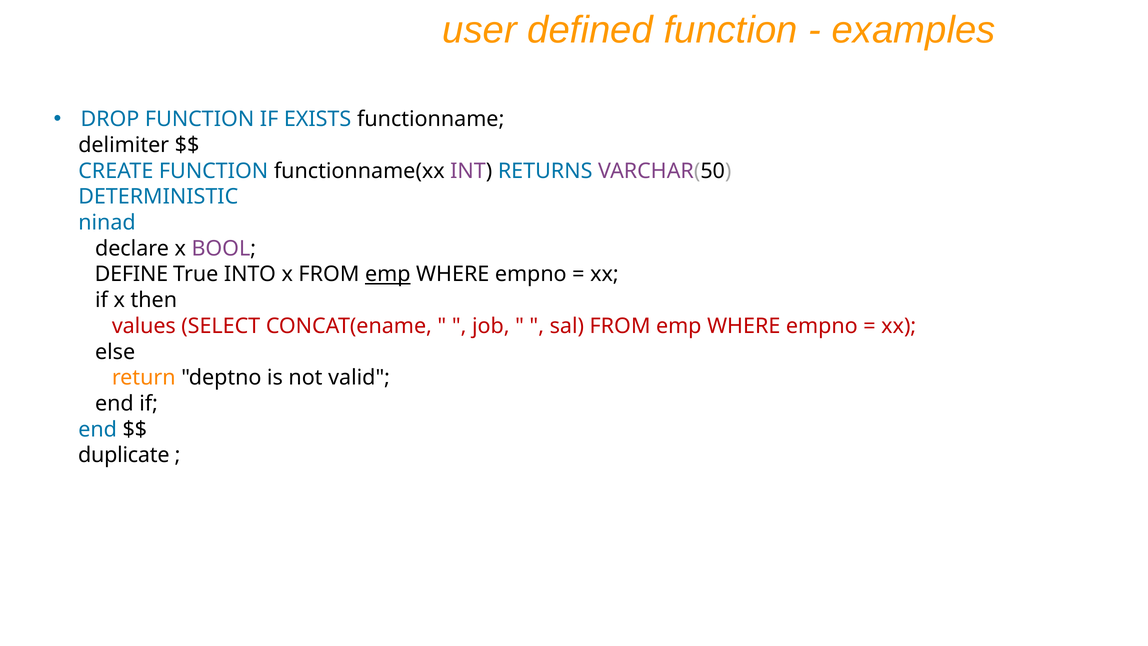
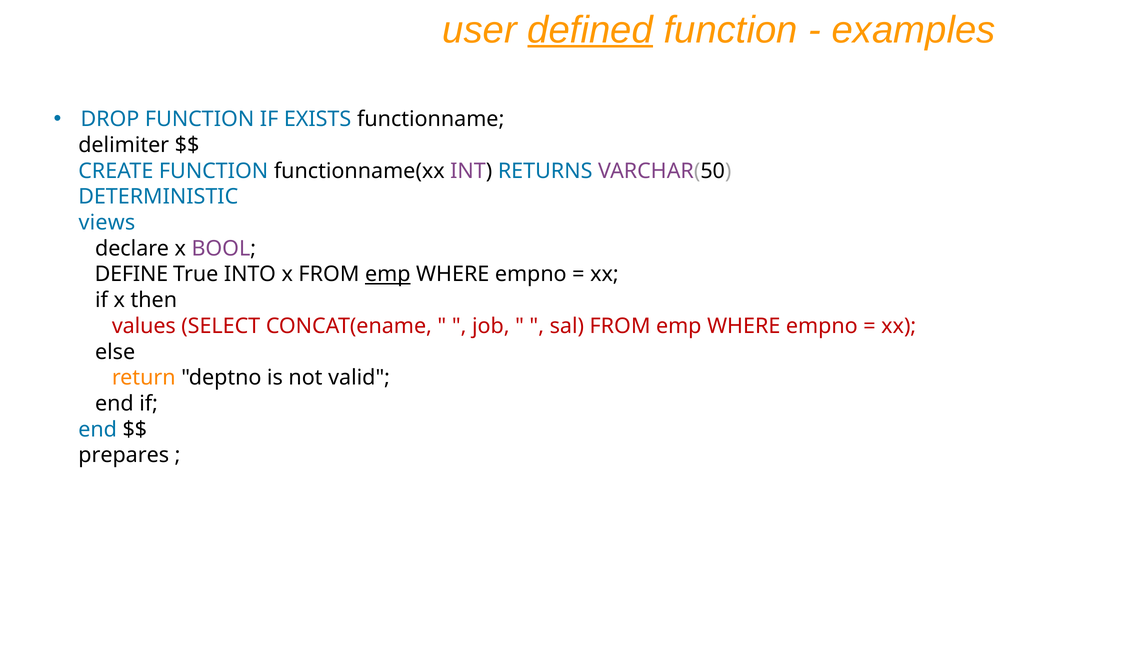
defined underline: none -> present
ninad: ninad -> views
duplicate: duplicate -> prepares
